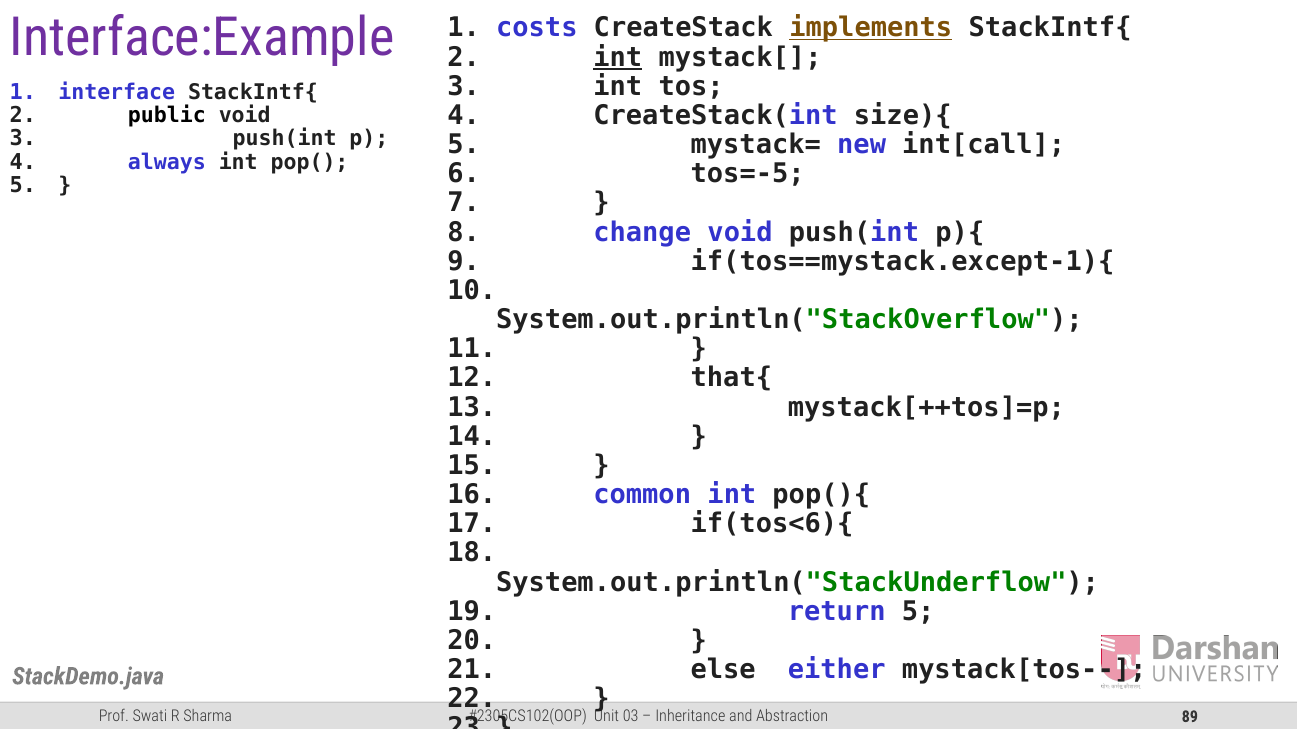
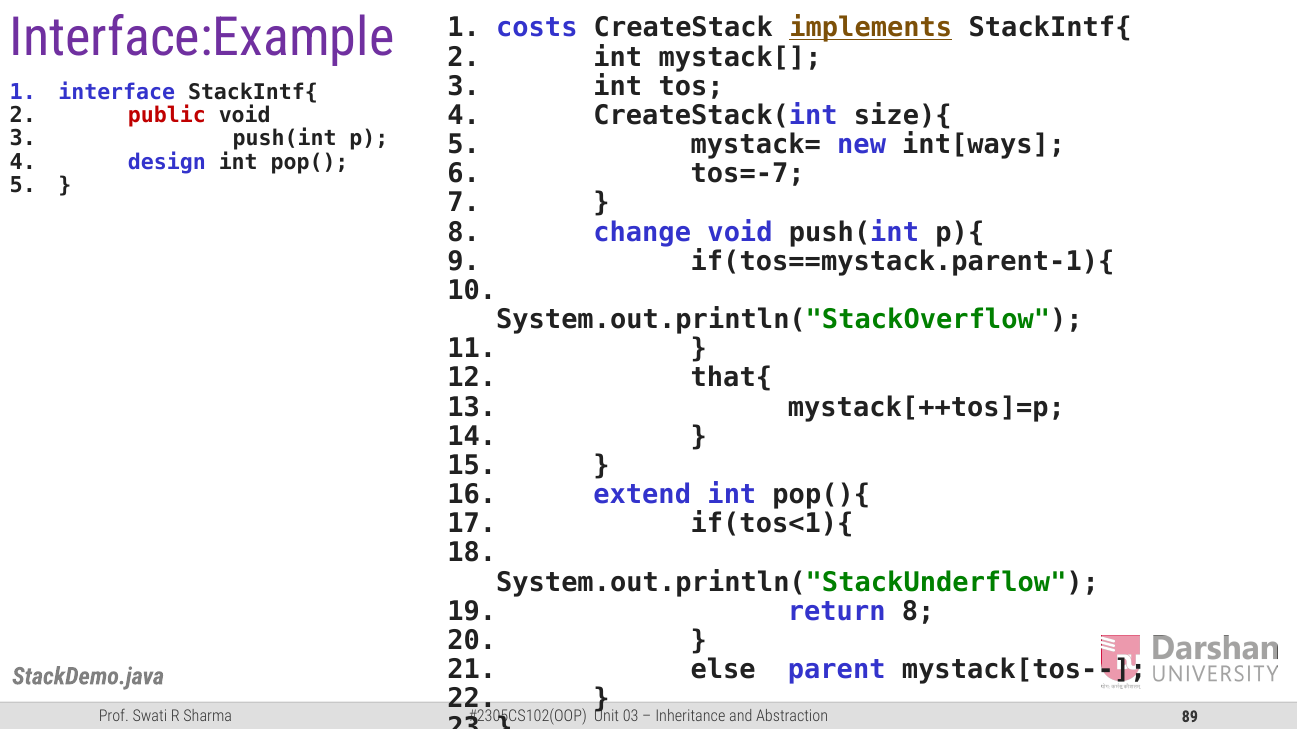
int at (618, 57) underline: present -> none
public colour: black -> red
int[call: int[call -> int[ways
always: always -> design
tos=-5: tos=-5 -> tos=-7
if(tos==mystack.except-1){: if(tos==mystack.except-1){ -> if(tos==mystack.parent-1){
common: common -> extend
if(tos<6){: if(tos<6){ -> if(tos<1){
return 5: 5 -> 8
either: either -> parent
